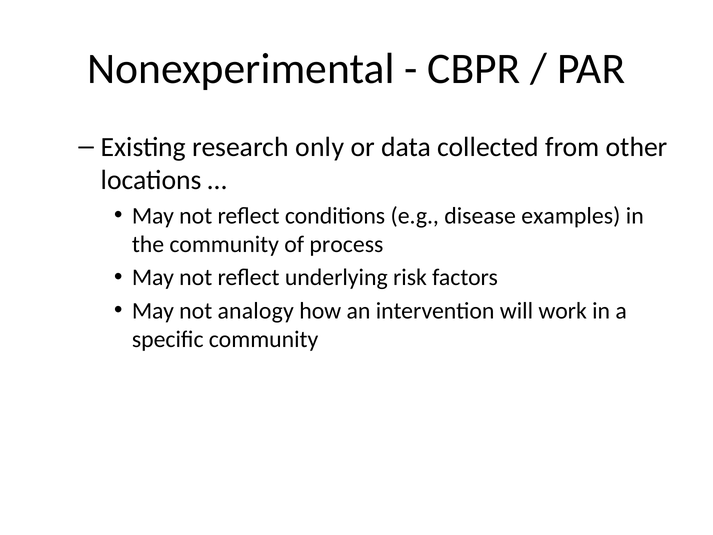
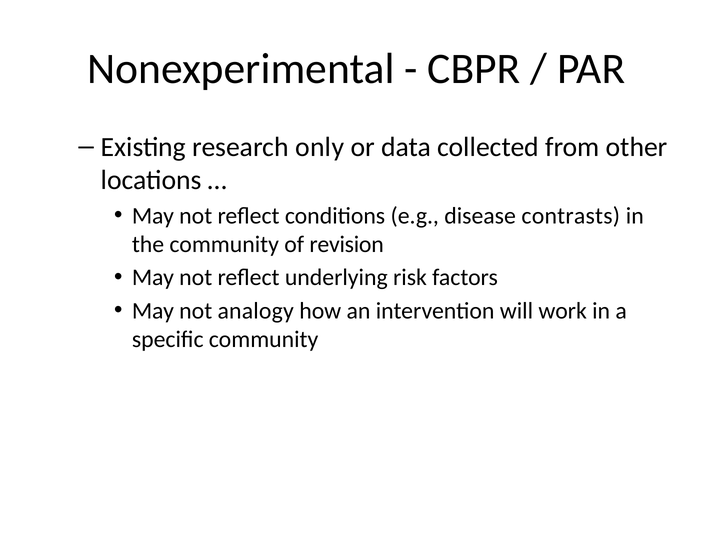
examples: examples -> contrasts
process: process -> revision
